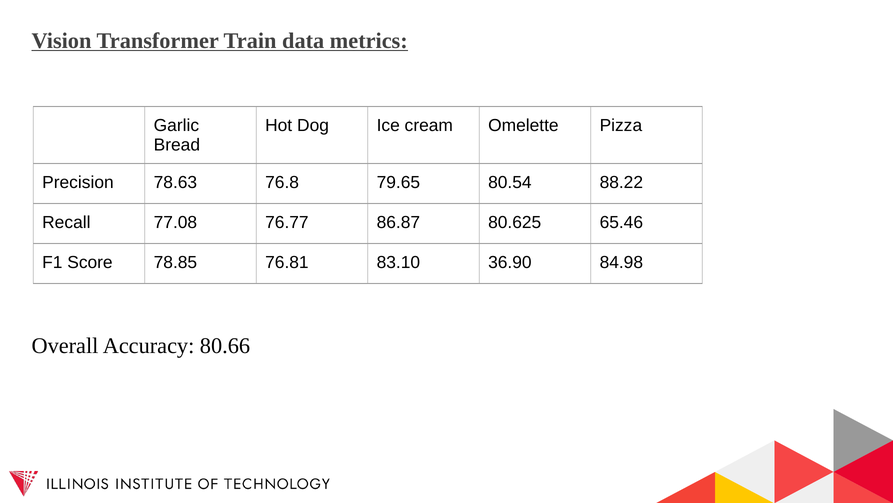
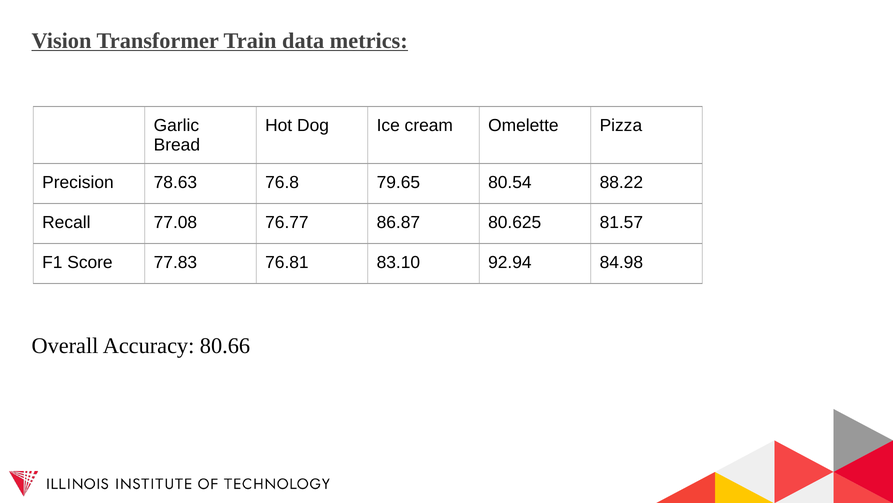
65.46: 65.46 -> 81.57
78.85: 78.85 -> 77.83
36.90: 36.90 -> 92.94
